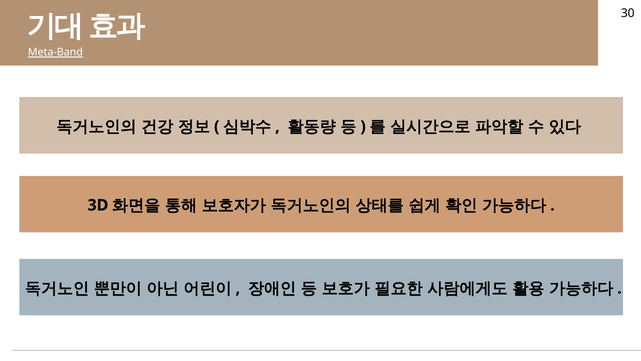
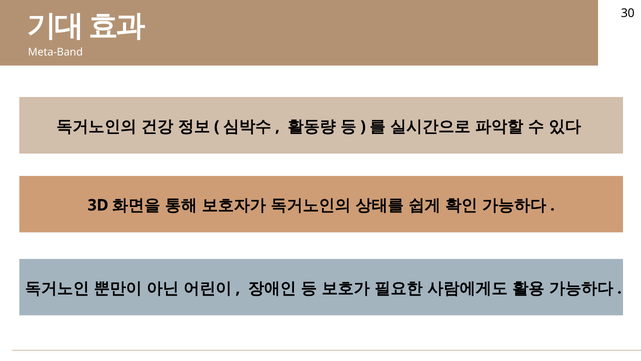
Meta-Band underline: present -> none
